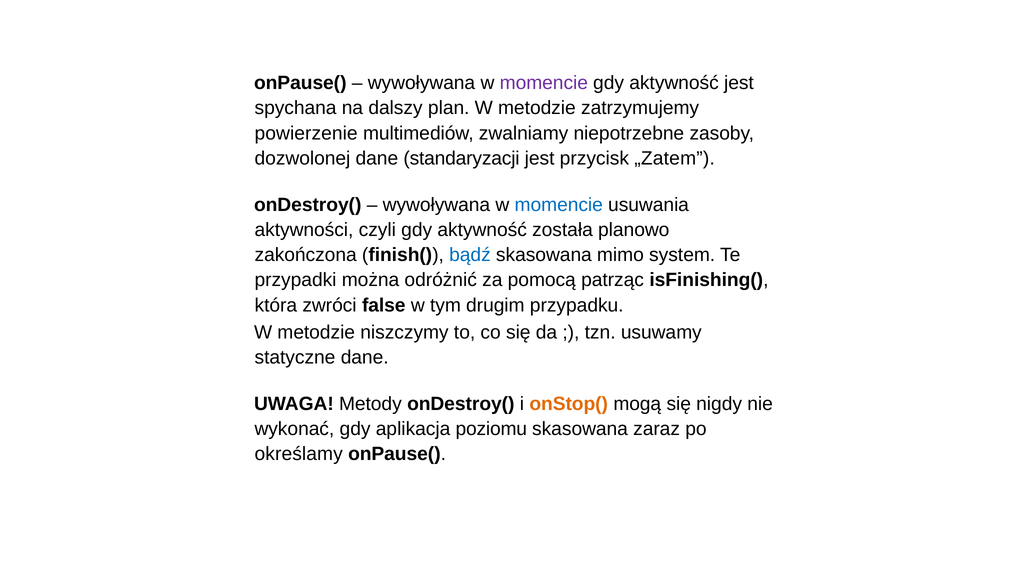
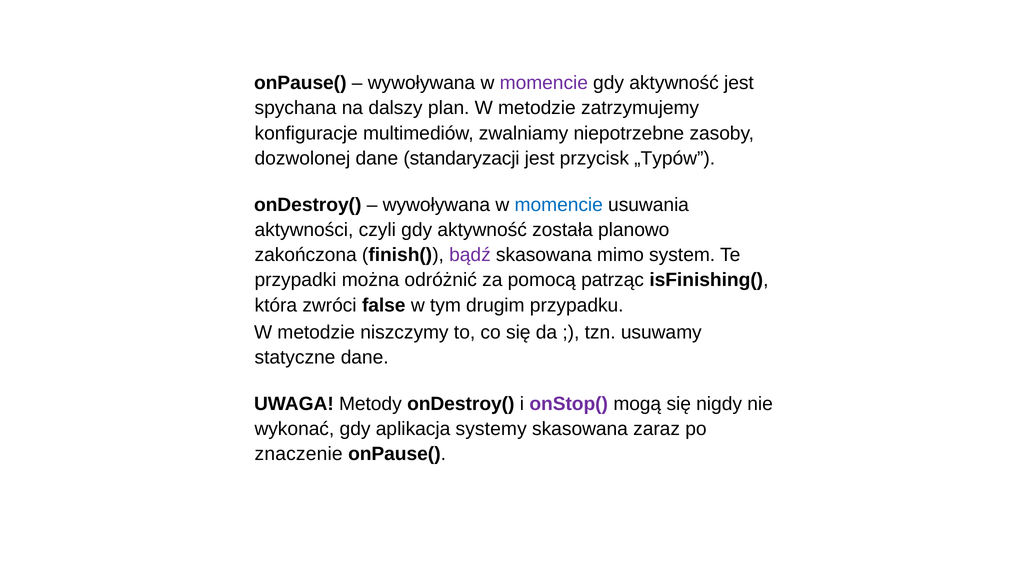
powierzenie: powierzenie -> konfiguracje
„Zatem: „Zatem -> „Typów
bądź colour: blue -> purple
onStop( colour: orange -> purple
poziomu: poziomu -> systemy
określamy: określamy -> znaczenie
